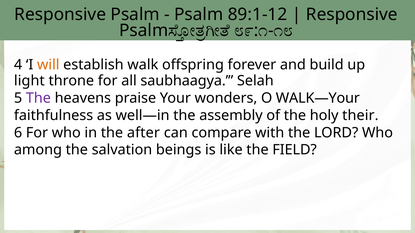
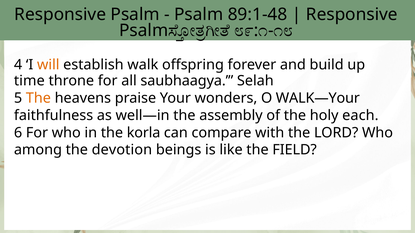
89:1-12: 89:1-12 -> 89:1-48
light: light -> time
The at (38, 98) colour: purple -> orange
their: their -> each
after: after -> korla
salvation: salvation -> devotion
